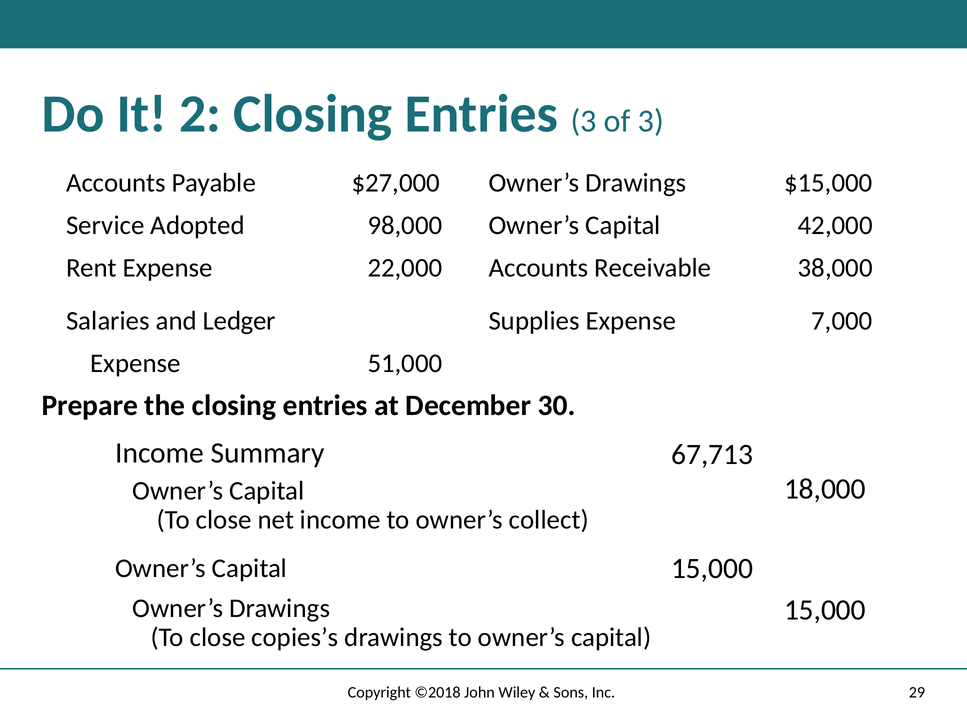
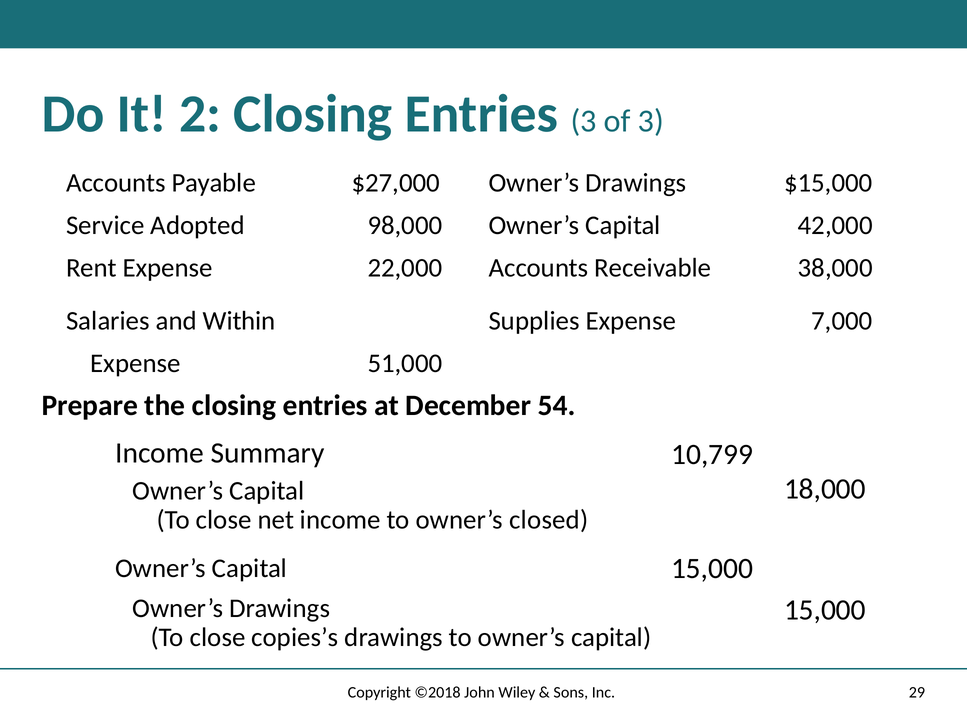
Ledger: Ledger -> Within
30: 30 -> 54
67,713: 67,713 -> 10,799
collect: collect -> closed
